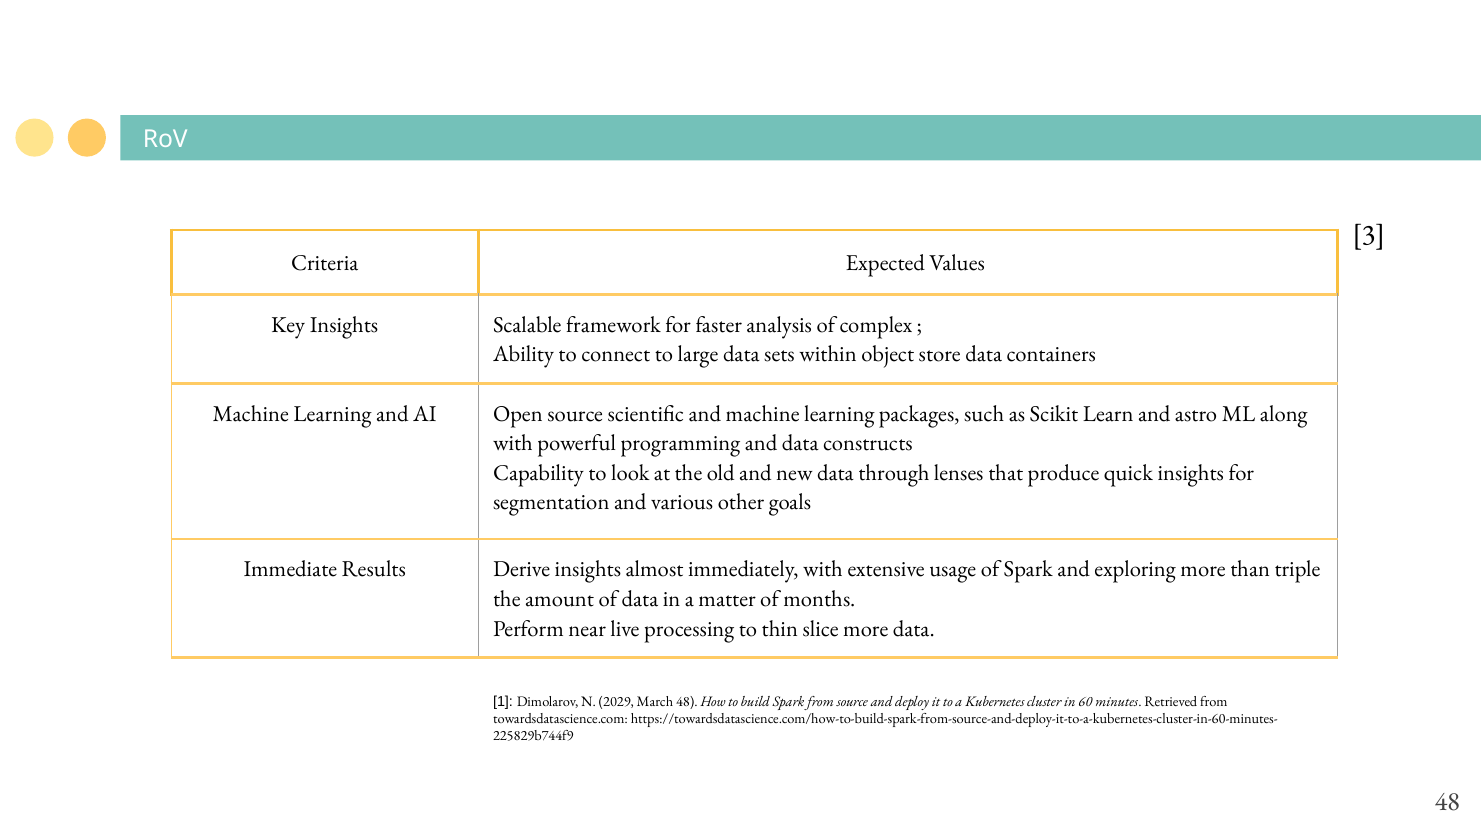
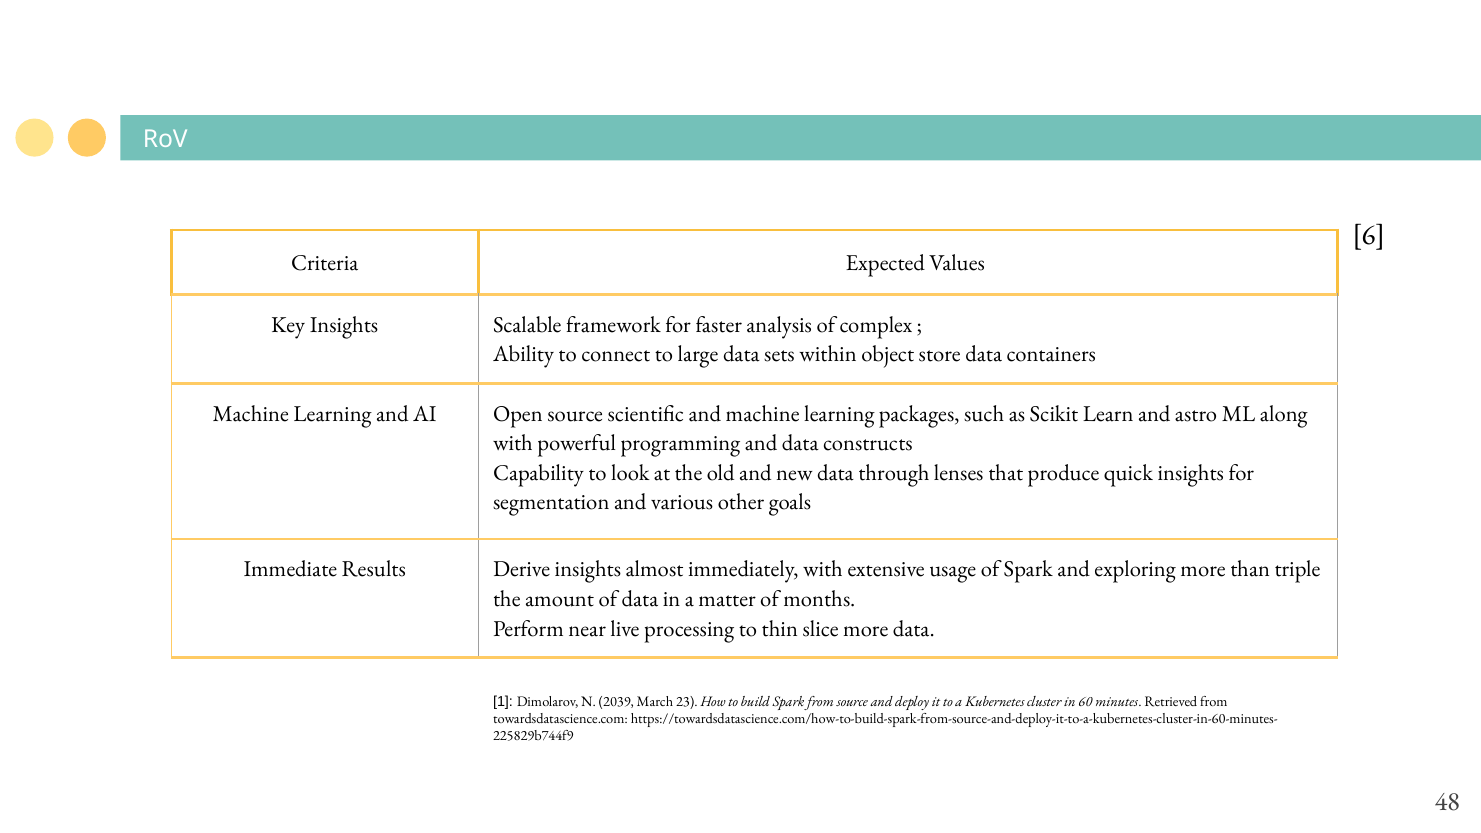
3: 3 -> 6
2029: 2029 -> 2039
March 48: 48 -> 23
